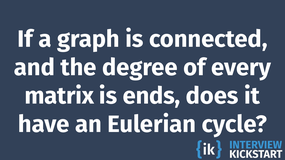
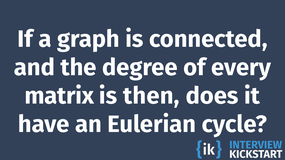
ends: ends -> then
